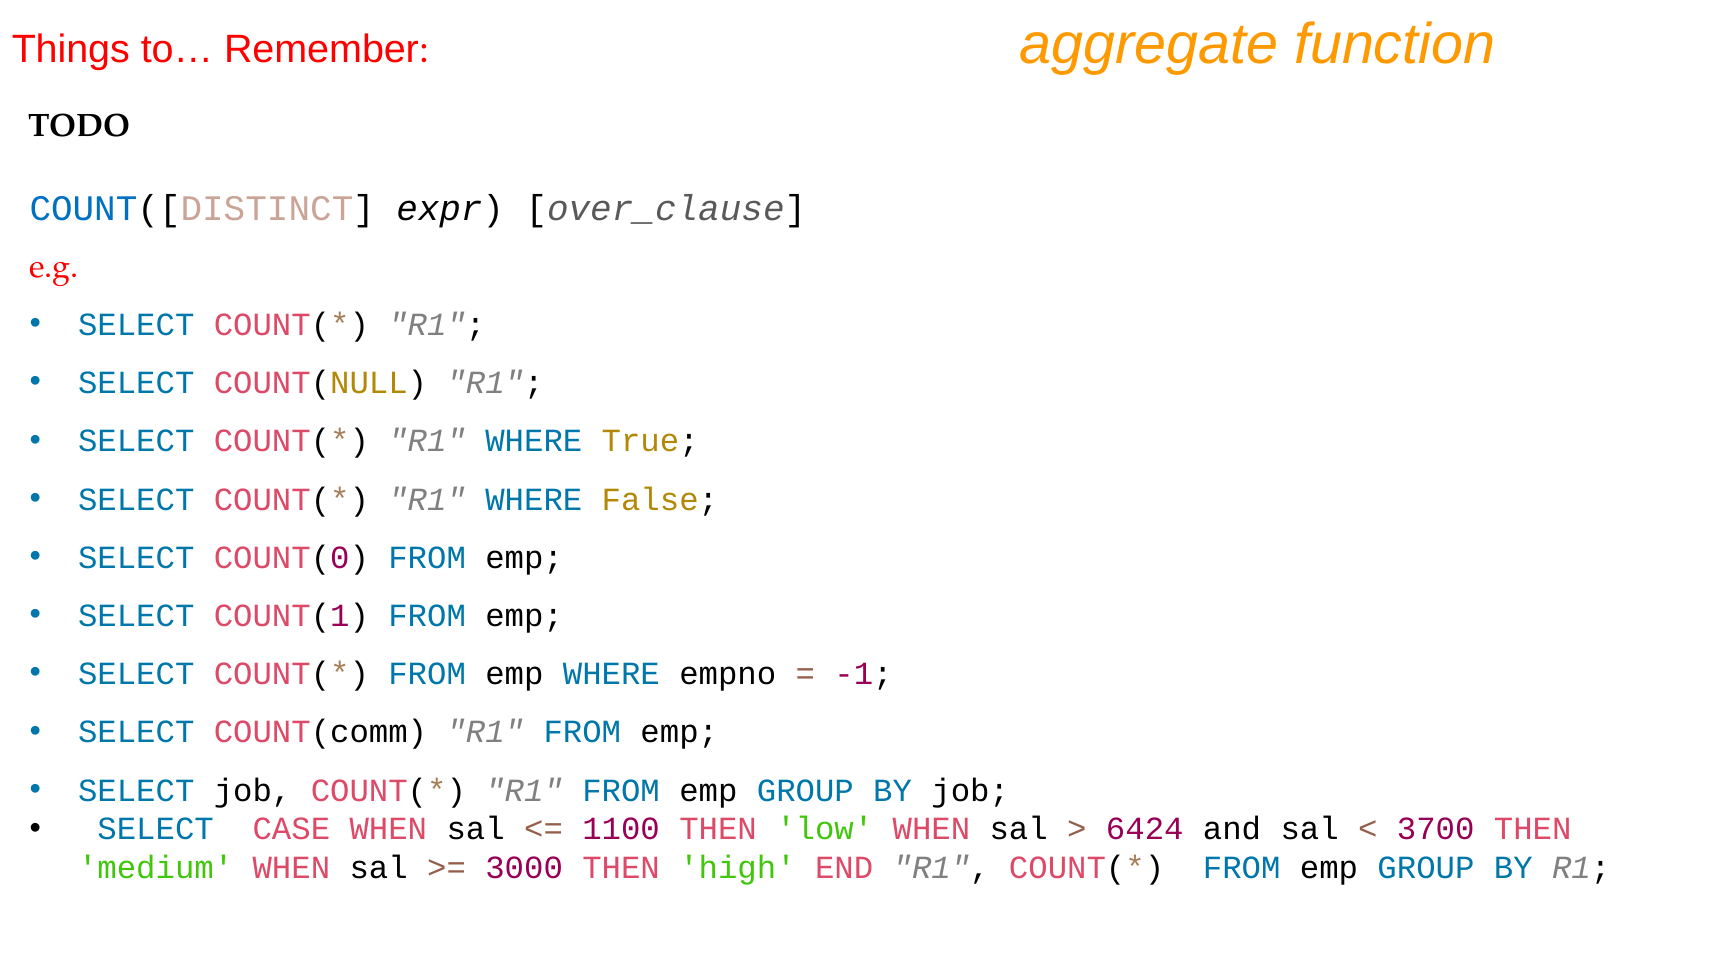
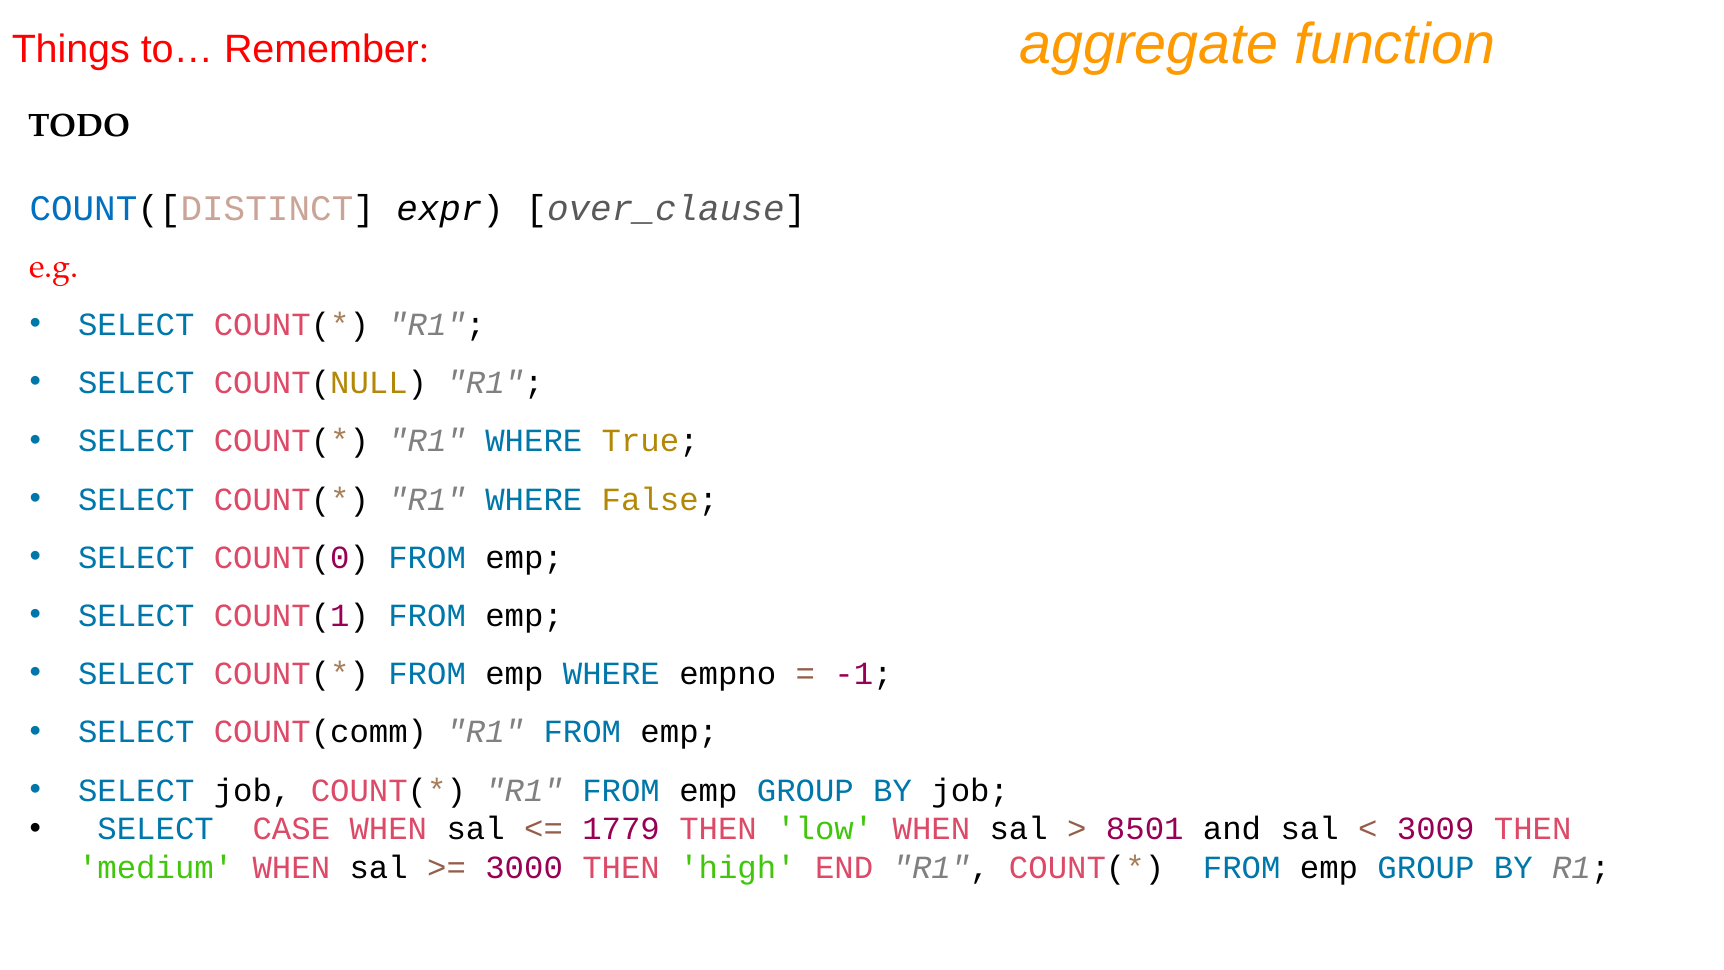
1100: 1100 -> 1779
6424: 6424 -> 8501
3700: 3700 -> 3009
